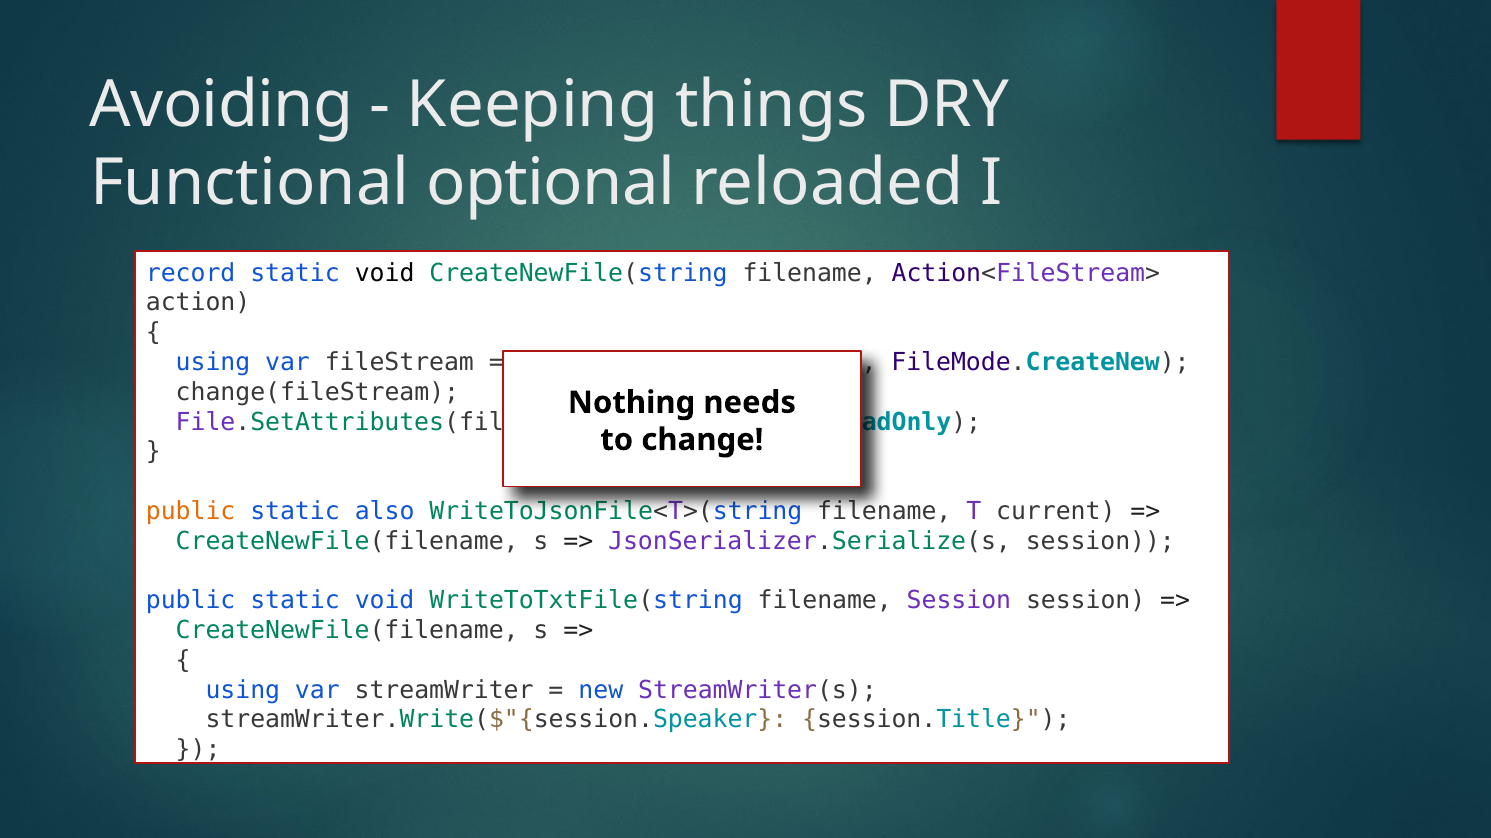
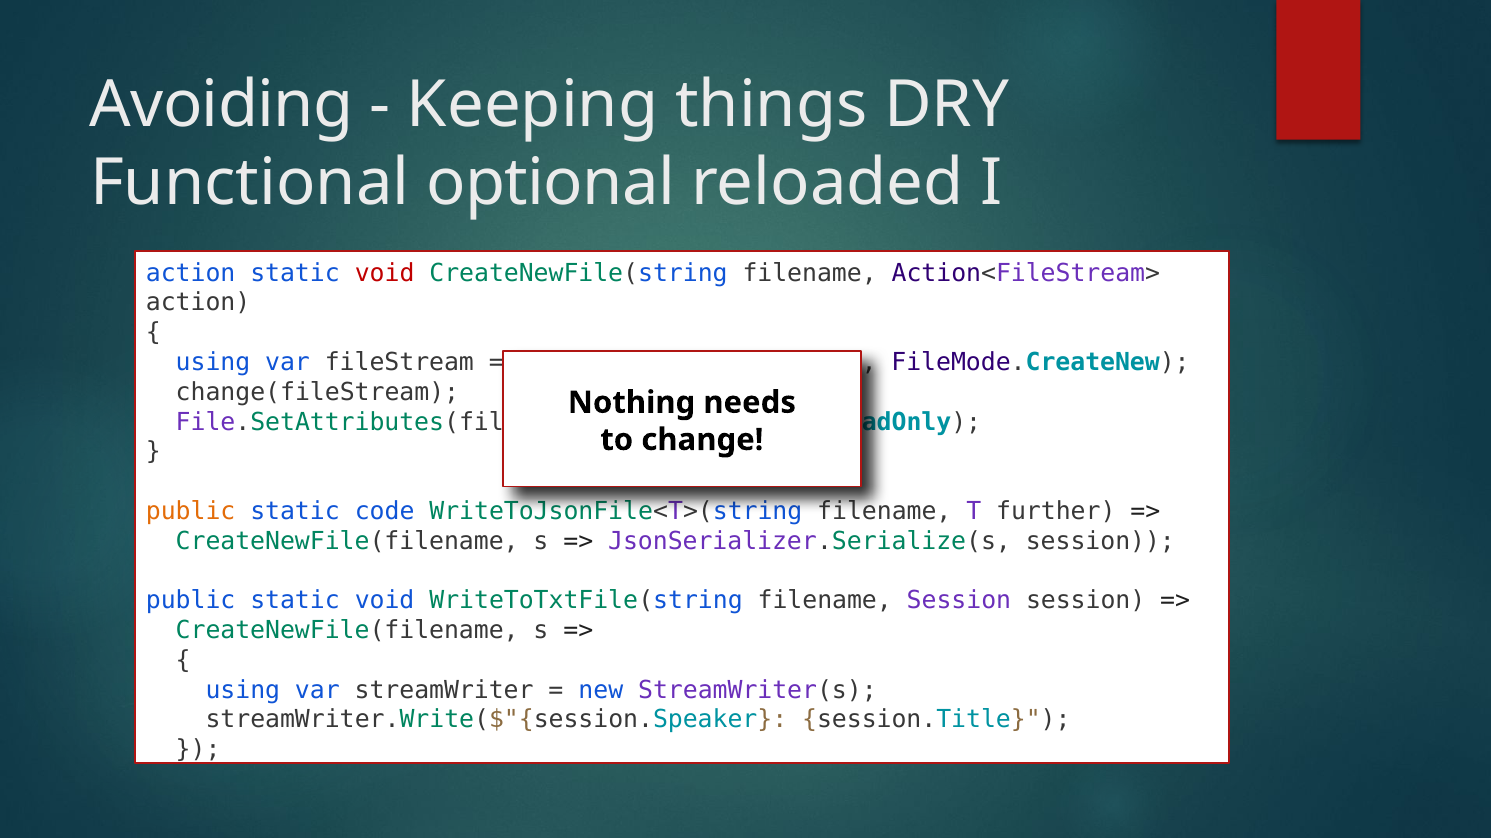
record at (191, 273): record -> action
void at (385, 273) colour: black -> red
also: also -> code
current: current -> further
